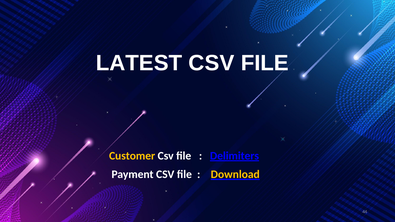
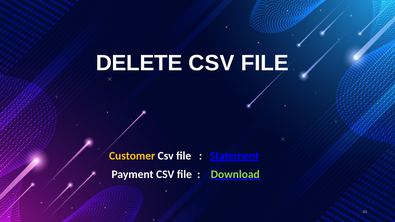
LATEST: LATEST -> DELETE
Delimiters: Delimiters -> Statement
Download colour: yellow -> light green
